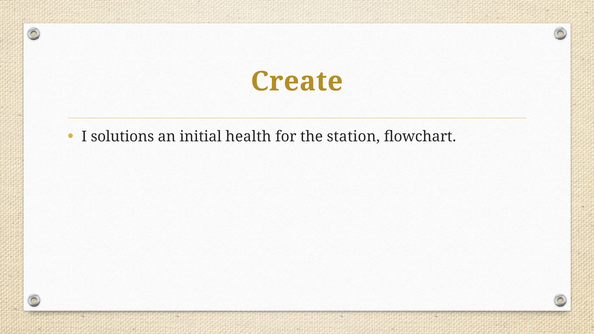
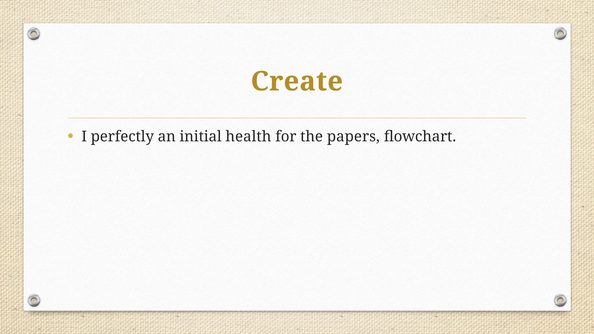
solutions: solutions -> perfectly
station: station -> papers
